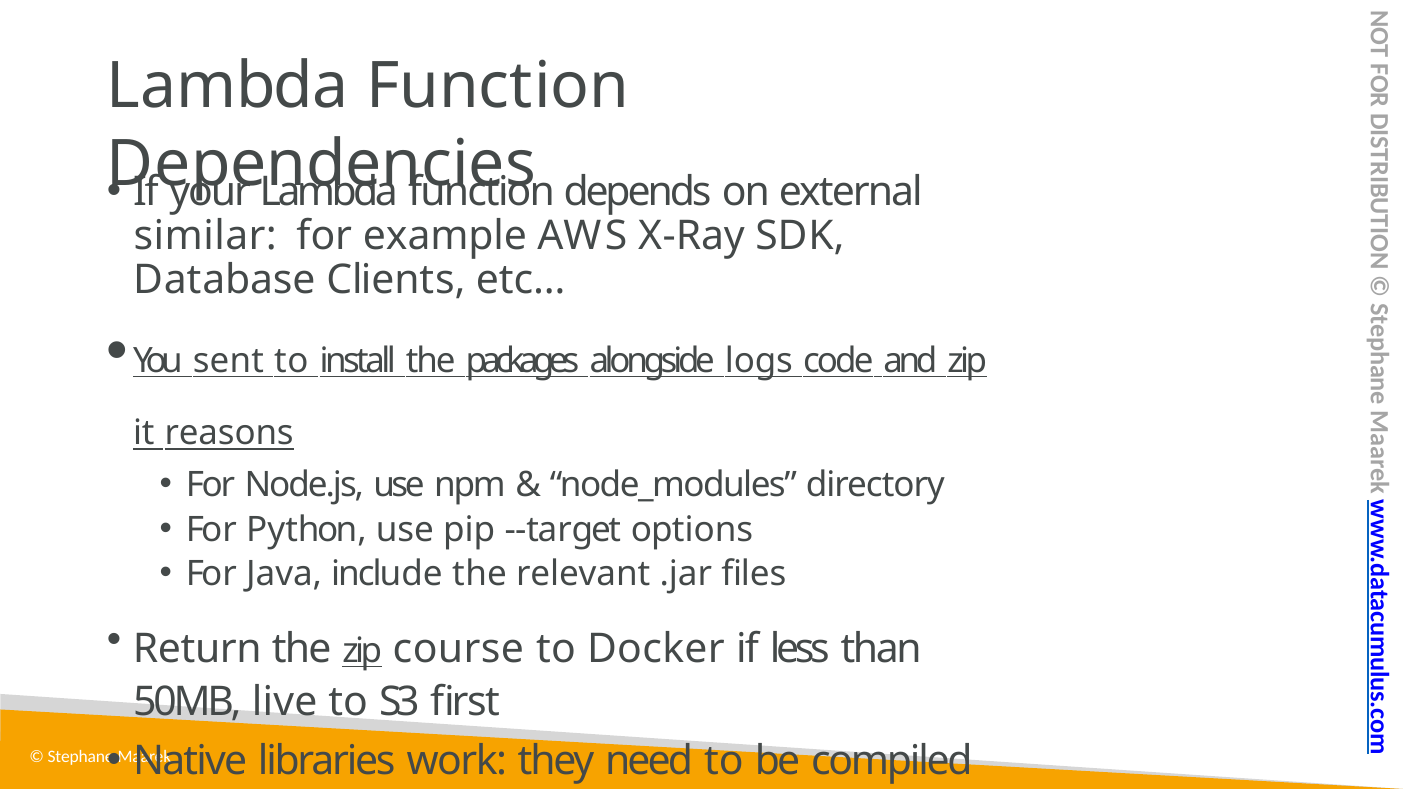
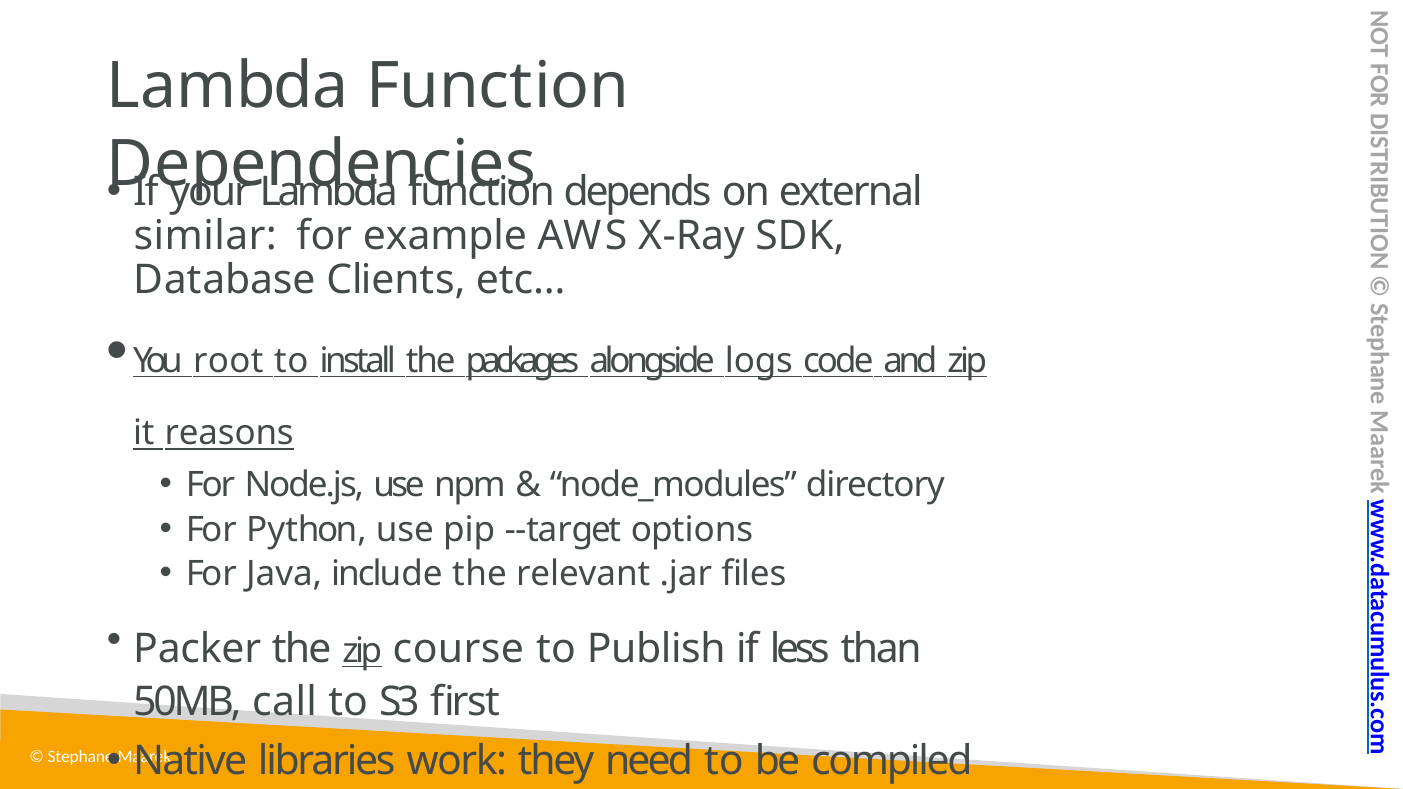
sent: sent -> root
Return: Return -> Packer
Docker: Docker -> Publish
live: live -> call
